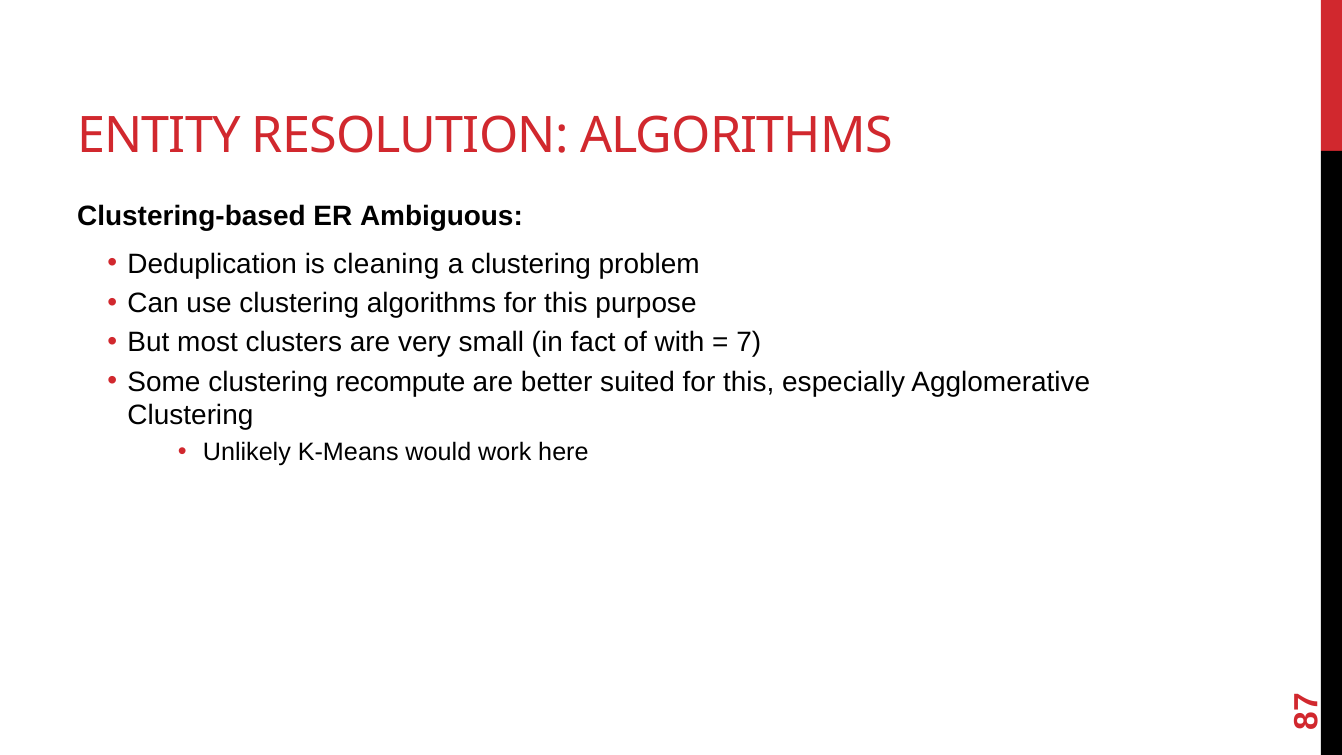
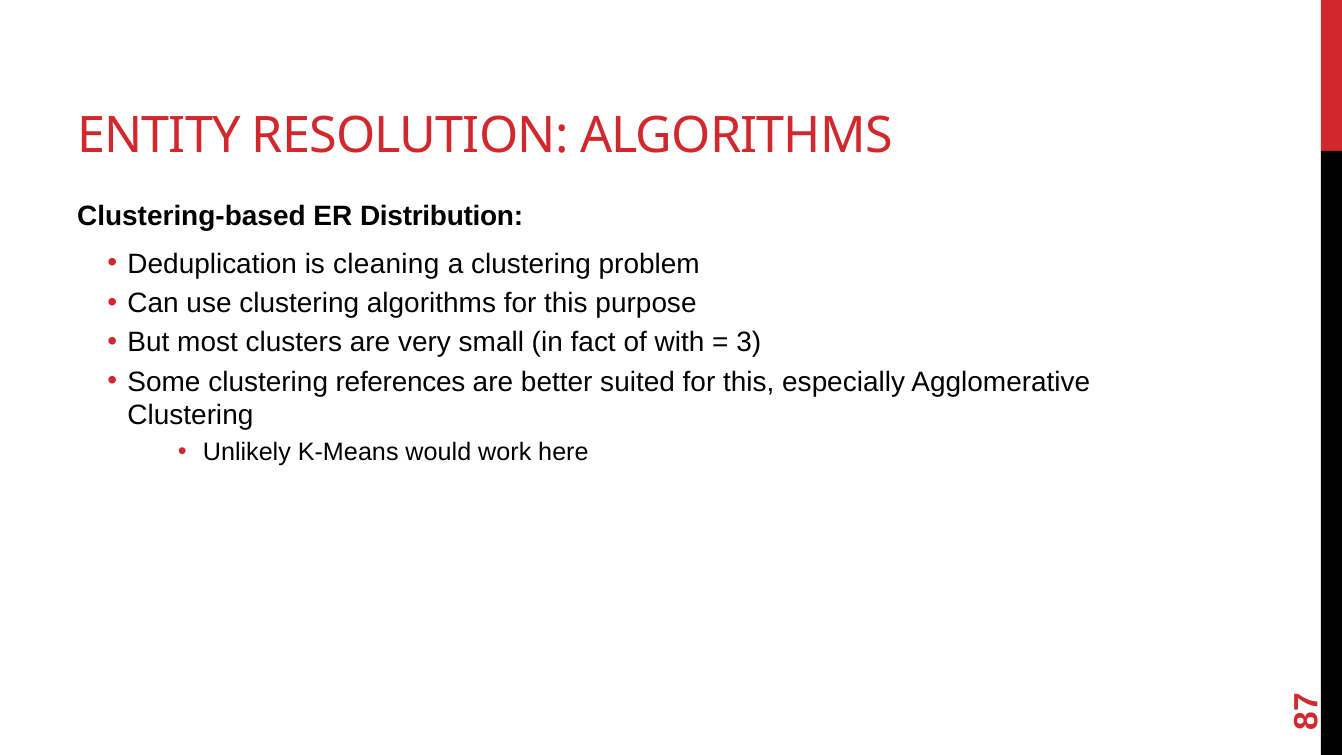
Ambiguous: Ambiguous -> Distribution
7 at (749, 343): 7 -> 3
recompute: recompute -> references
